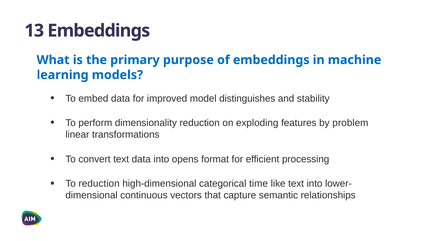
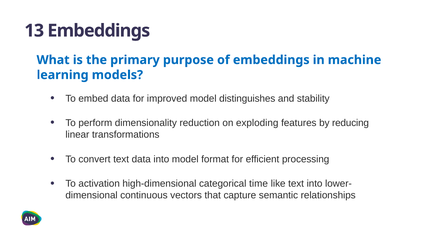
problem: problem -> reducing
into opens: opens -> model
To reduction: reduction -> activation
